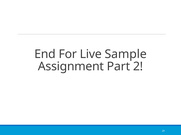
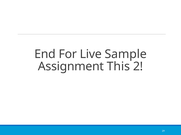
Part: Part -> This
